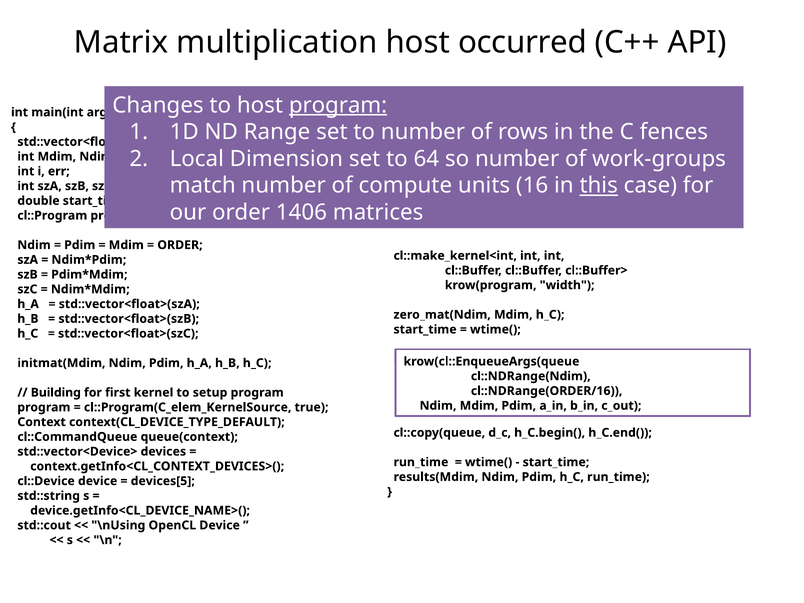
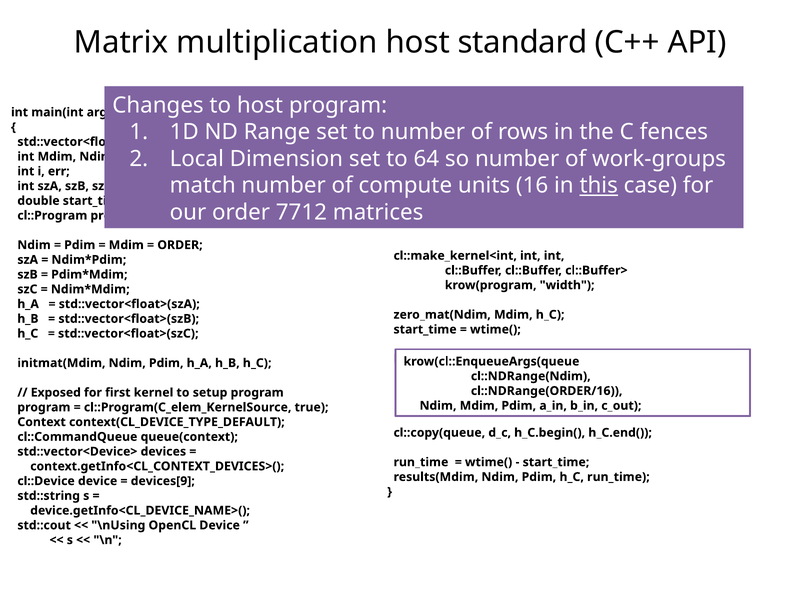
occurred: occurred -> standard
program at (338, 105) underline: present -> none
1406: 1406 -> 7712
Building: Building -> Exposed
devices[5: devices[5 -> devices[9
